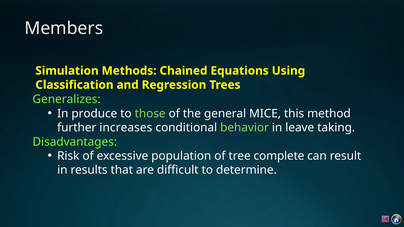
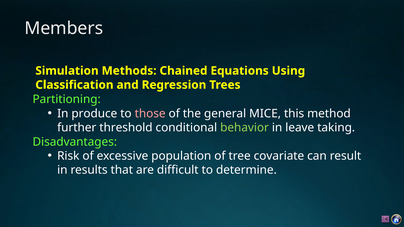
Generalizes: Generalizes -> Partitioning
those colour: light green -> pink
increases: increases -> threshold
complete: complete -> covariate
